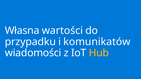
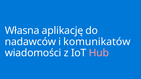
wartości: wartości -> aplikację
przypadku: przypadku -> nadawców
Hub colour: yellow -> pink
